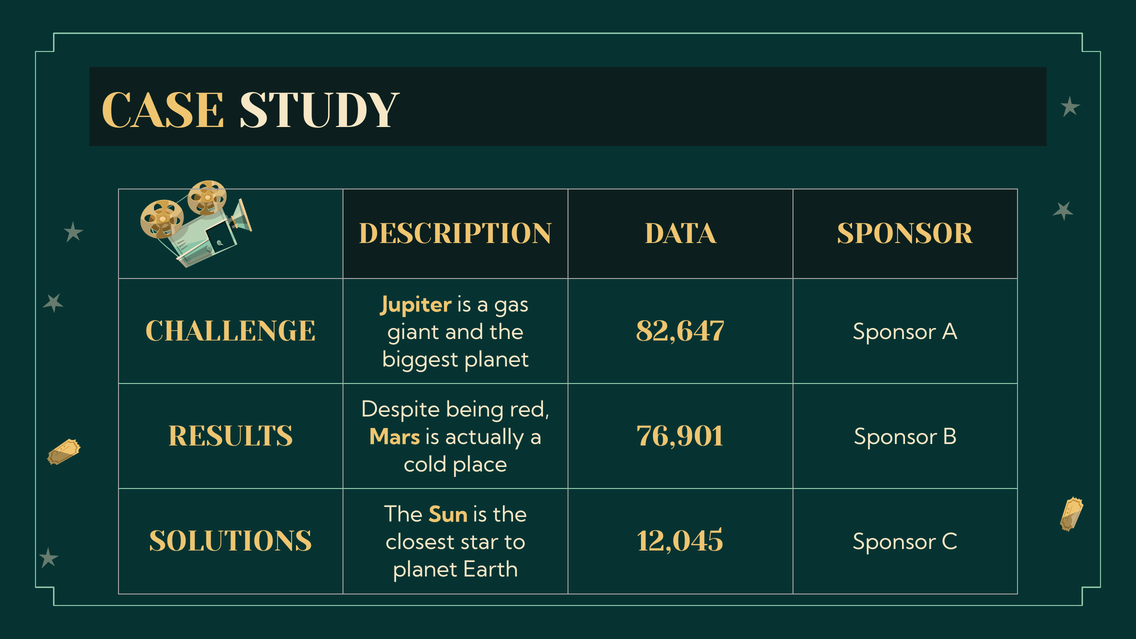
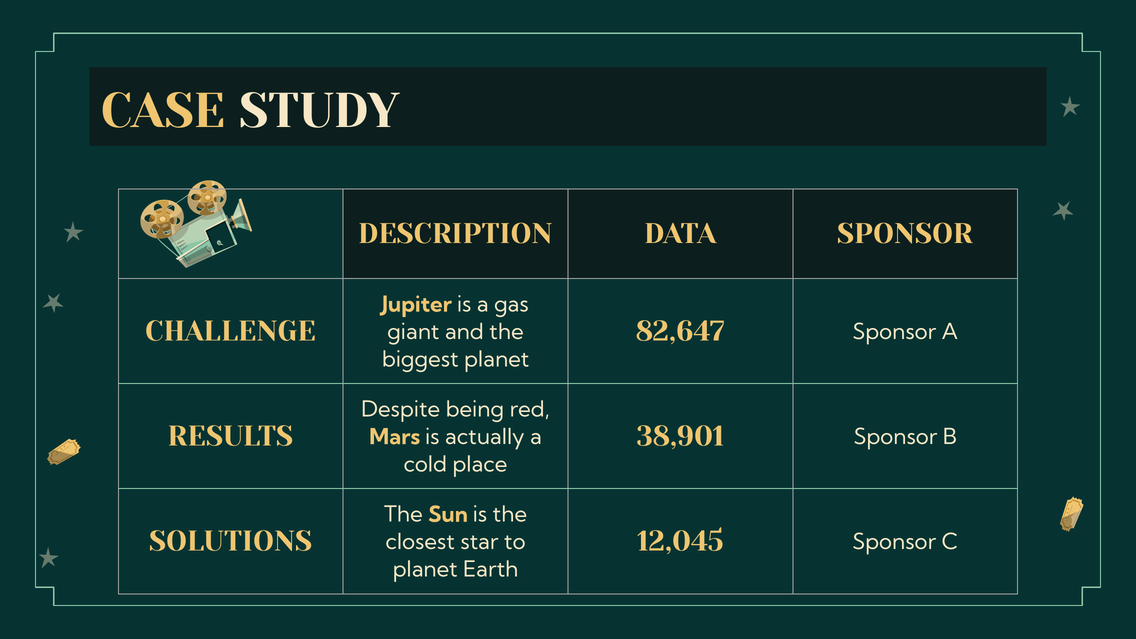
76,901: 76,901 -> 38,901
